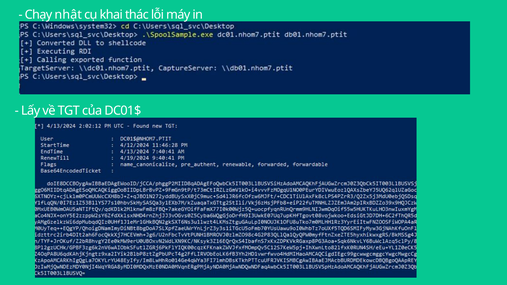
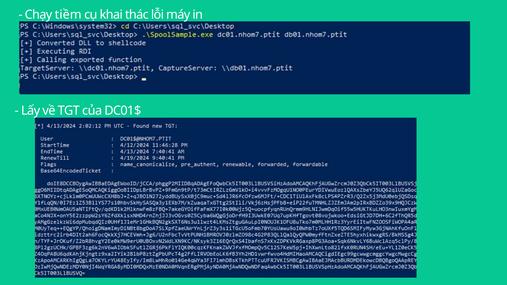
nhật: nhật -> tiềm
